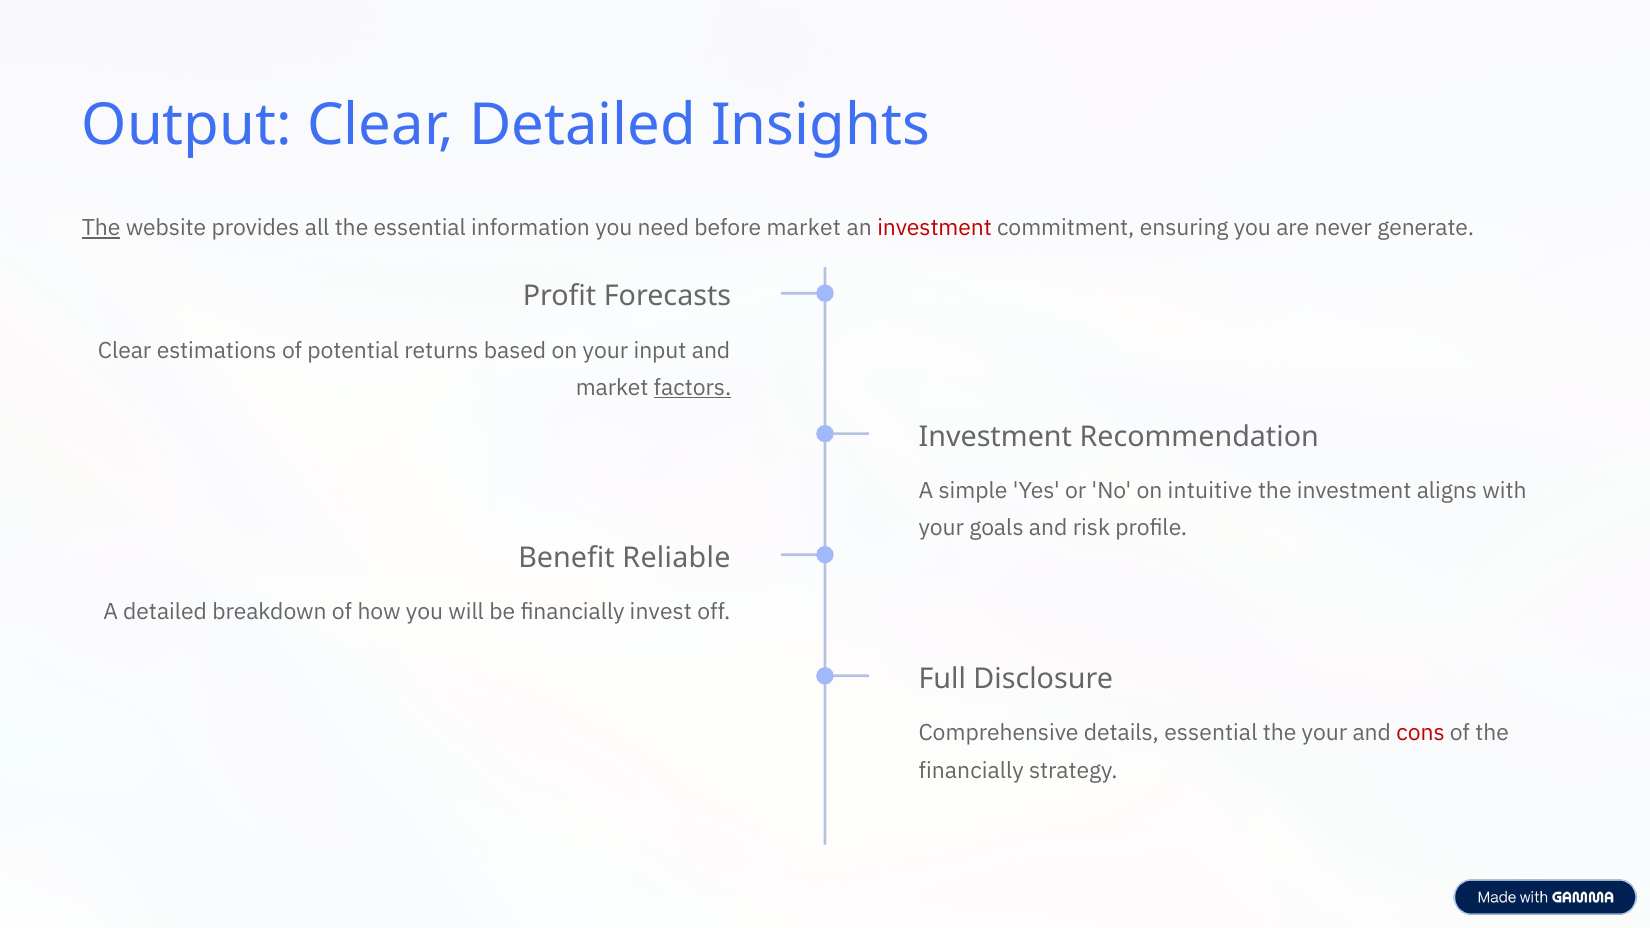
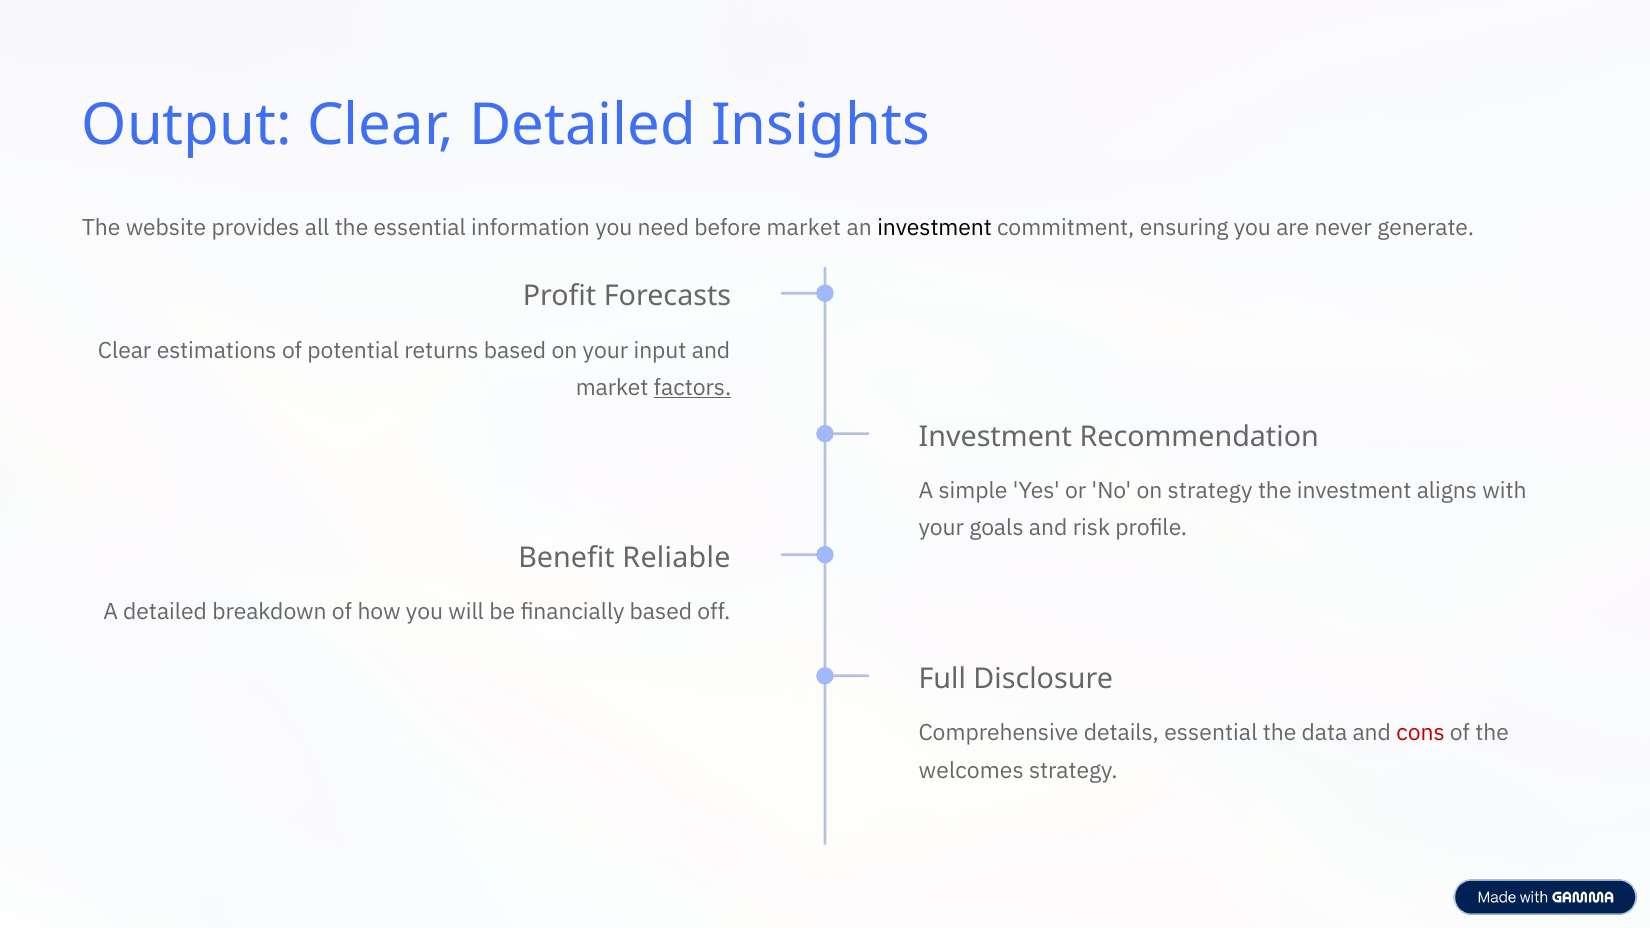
The at (101, 228) underline: present -> none
investment at (935, 228) colour: red -> black
on intuitive: intuitive -> strategy
financially invest: invest -> based
the your: your -> data
financially at (971, 771): financially -> welcomes
